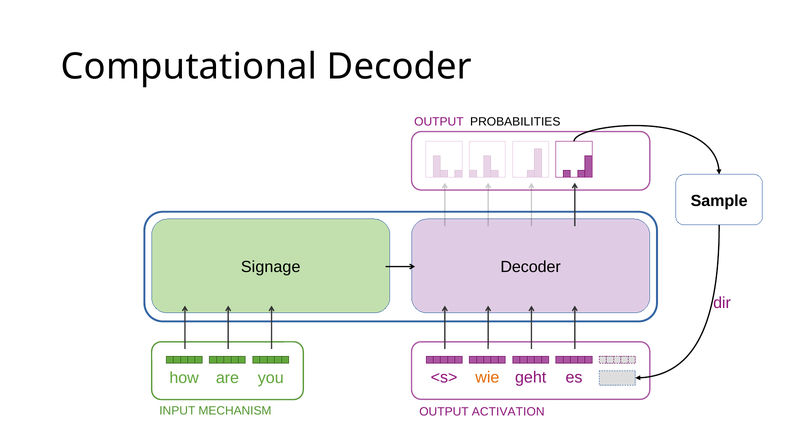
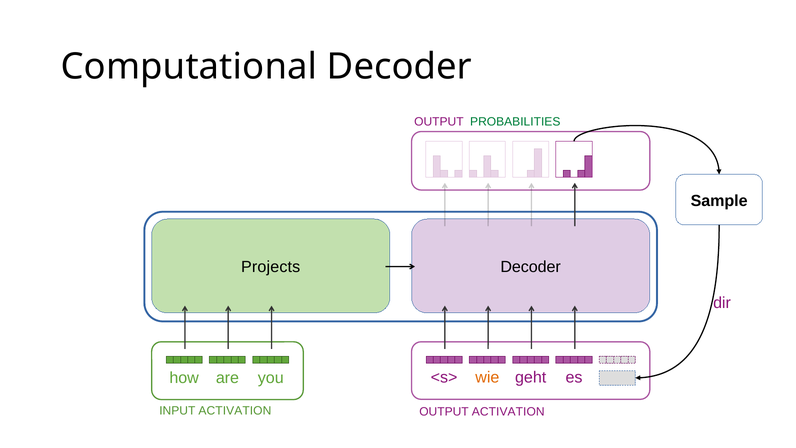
PROBABILITIES colour: black -> green
Signage: Signage -> Projects
INPUT MECHANISM: MECHANISM -> ACTIVATION
